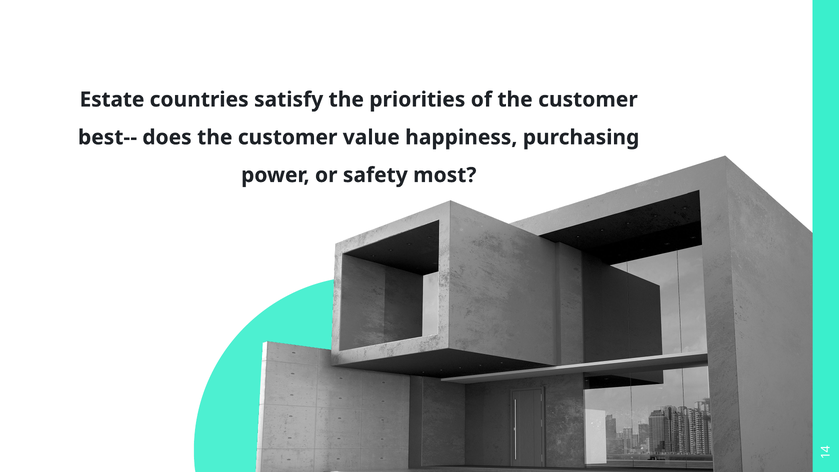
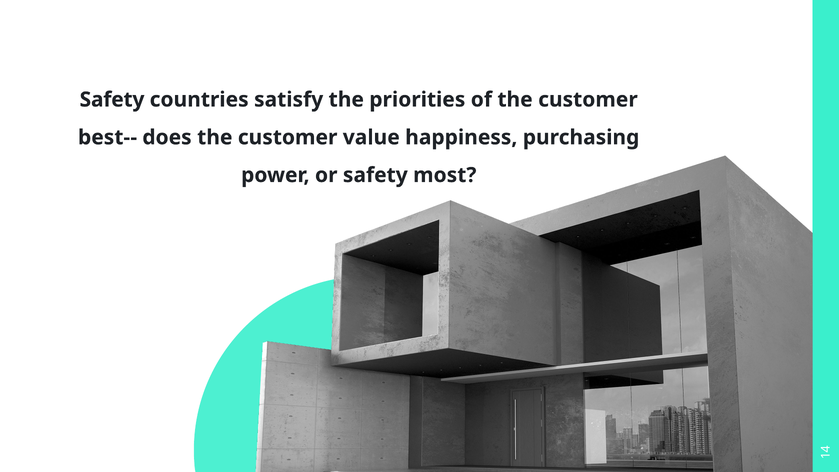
Estate at (112, 100): Estate -> Safety
